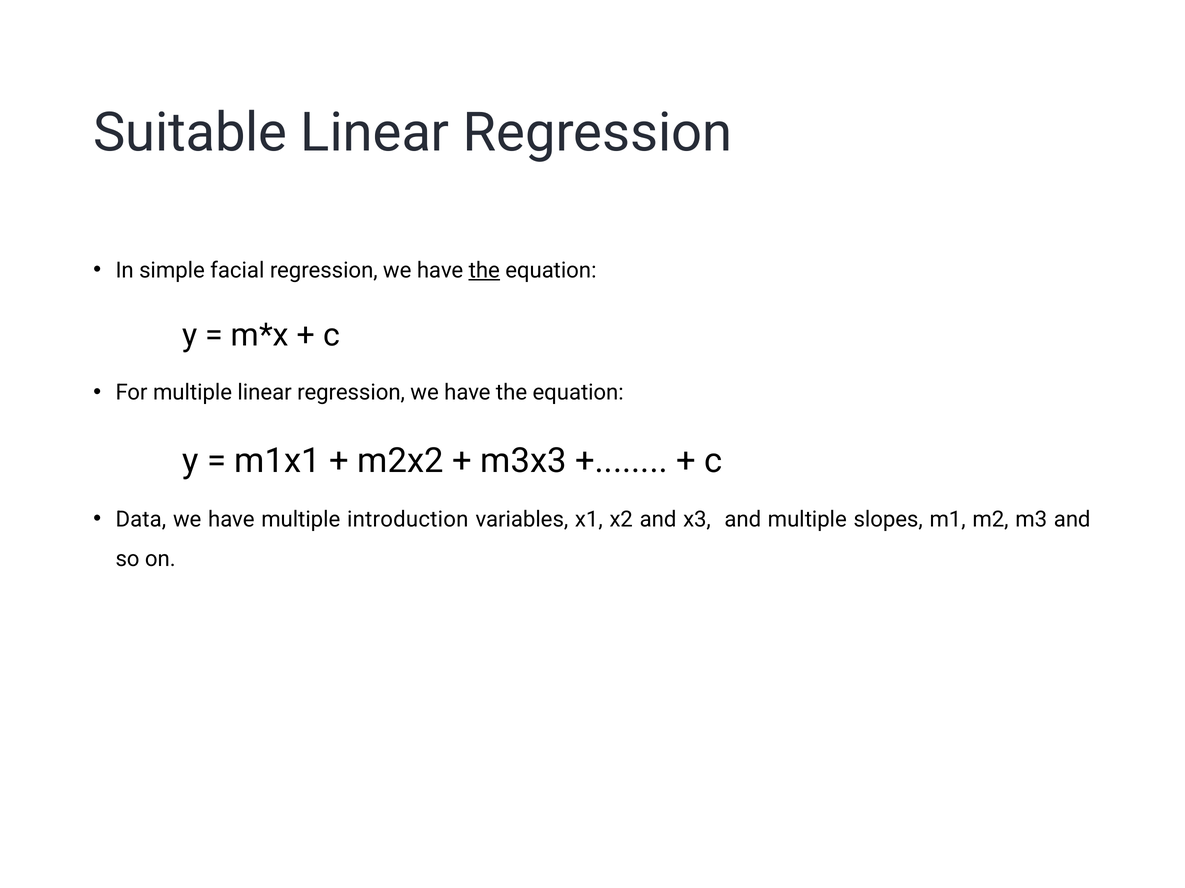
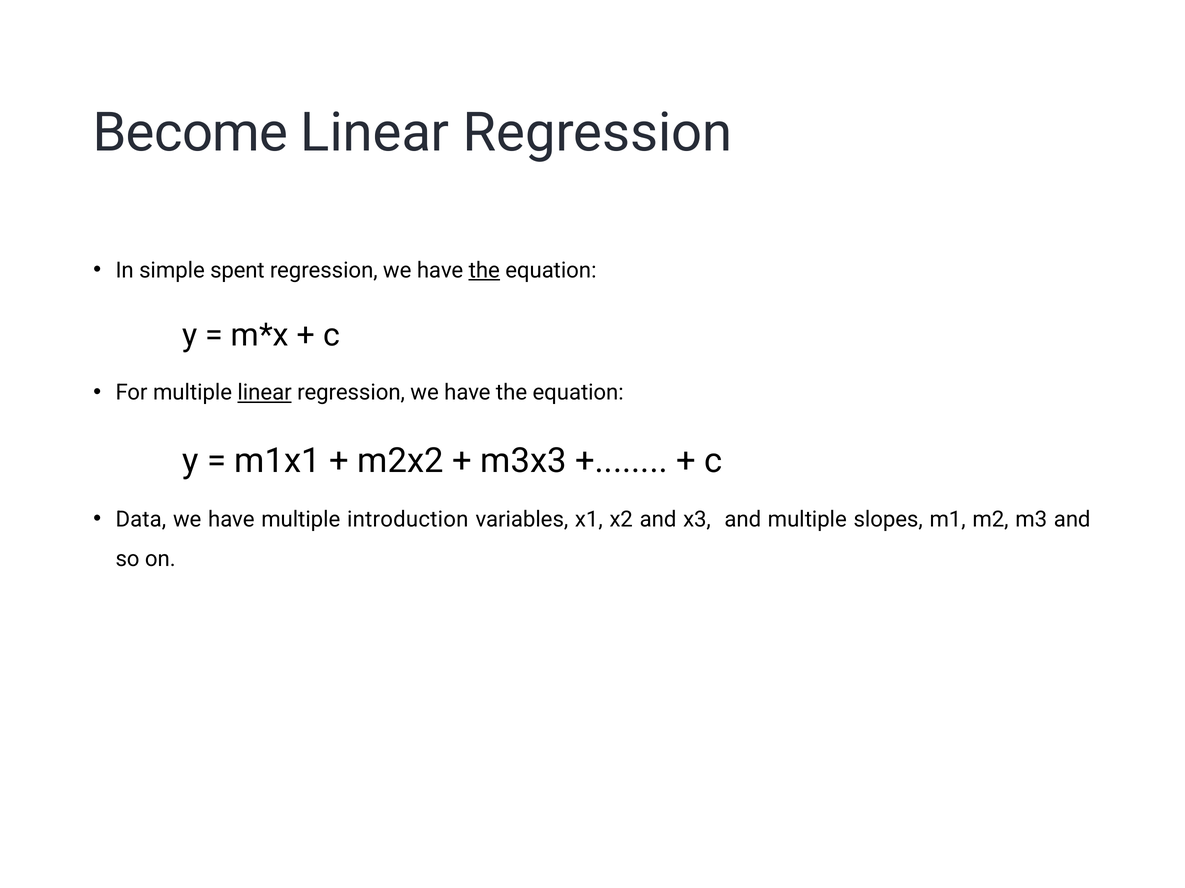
Suitable: Suitable -> Become
facial: facial -> spent
linear at (265, 393) underline: none -> present
